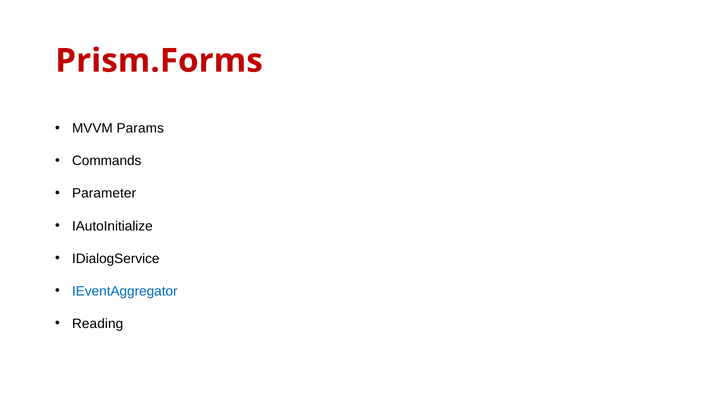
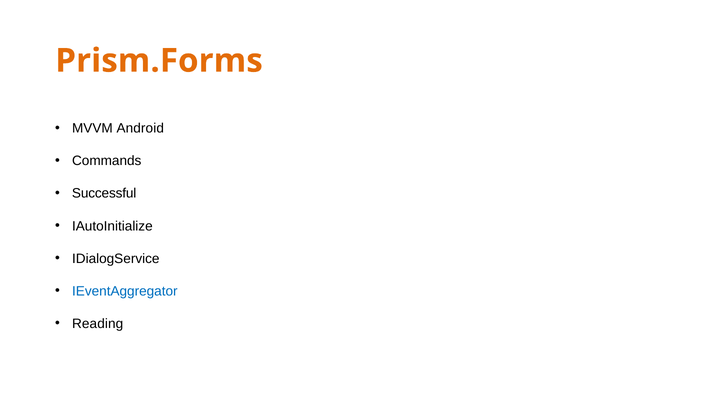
Prism.Forms colour: red -> orange
Params: Params -> Android
Parameter: Parameter -> Successful
